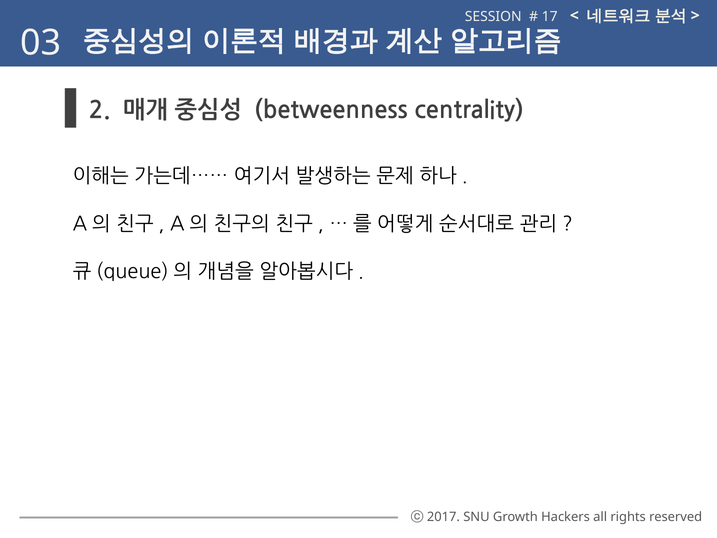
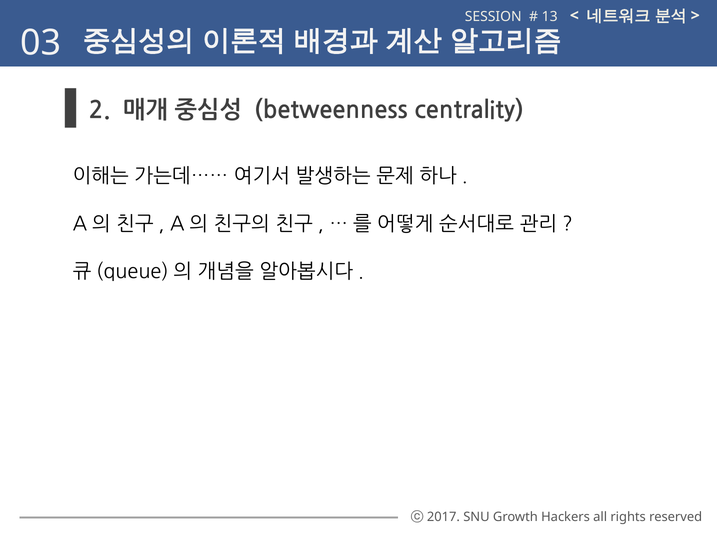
17: 17 -> 13
